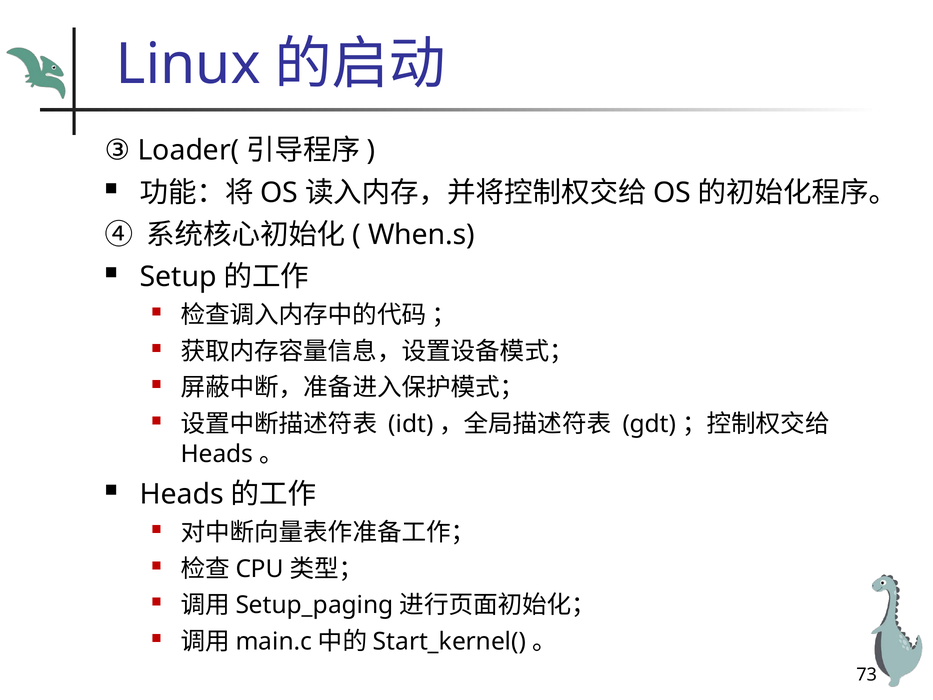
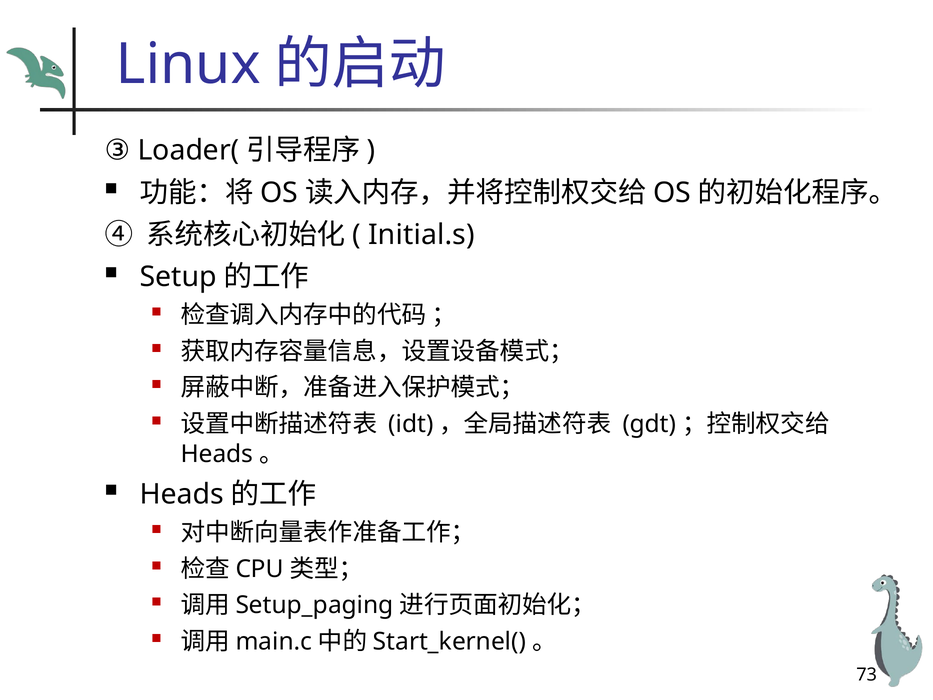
When.s: When.s -> Initial.s
